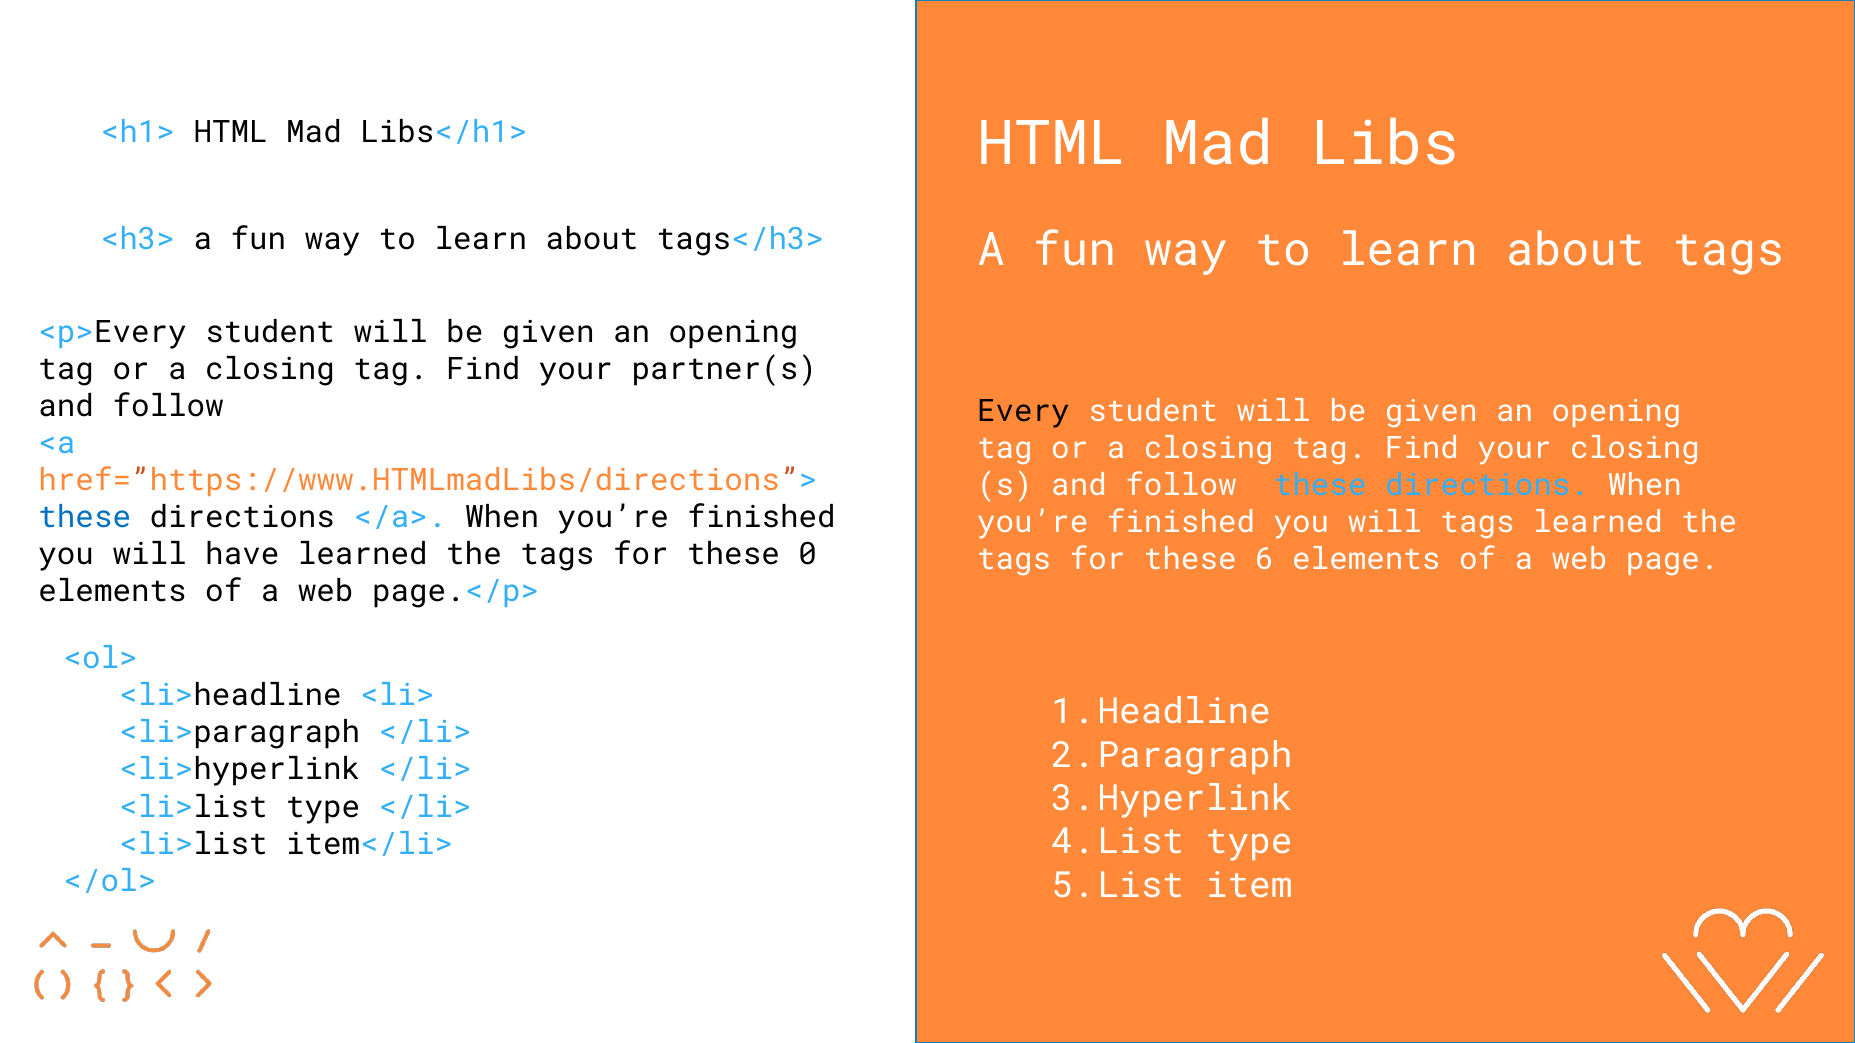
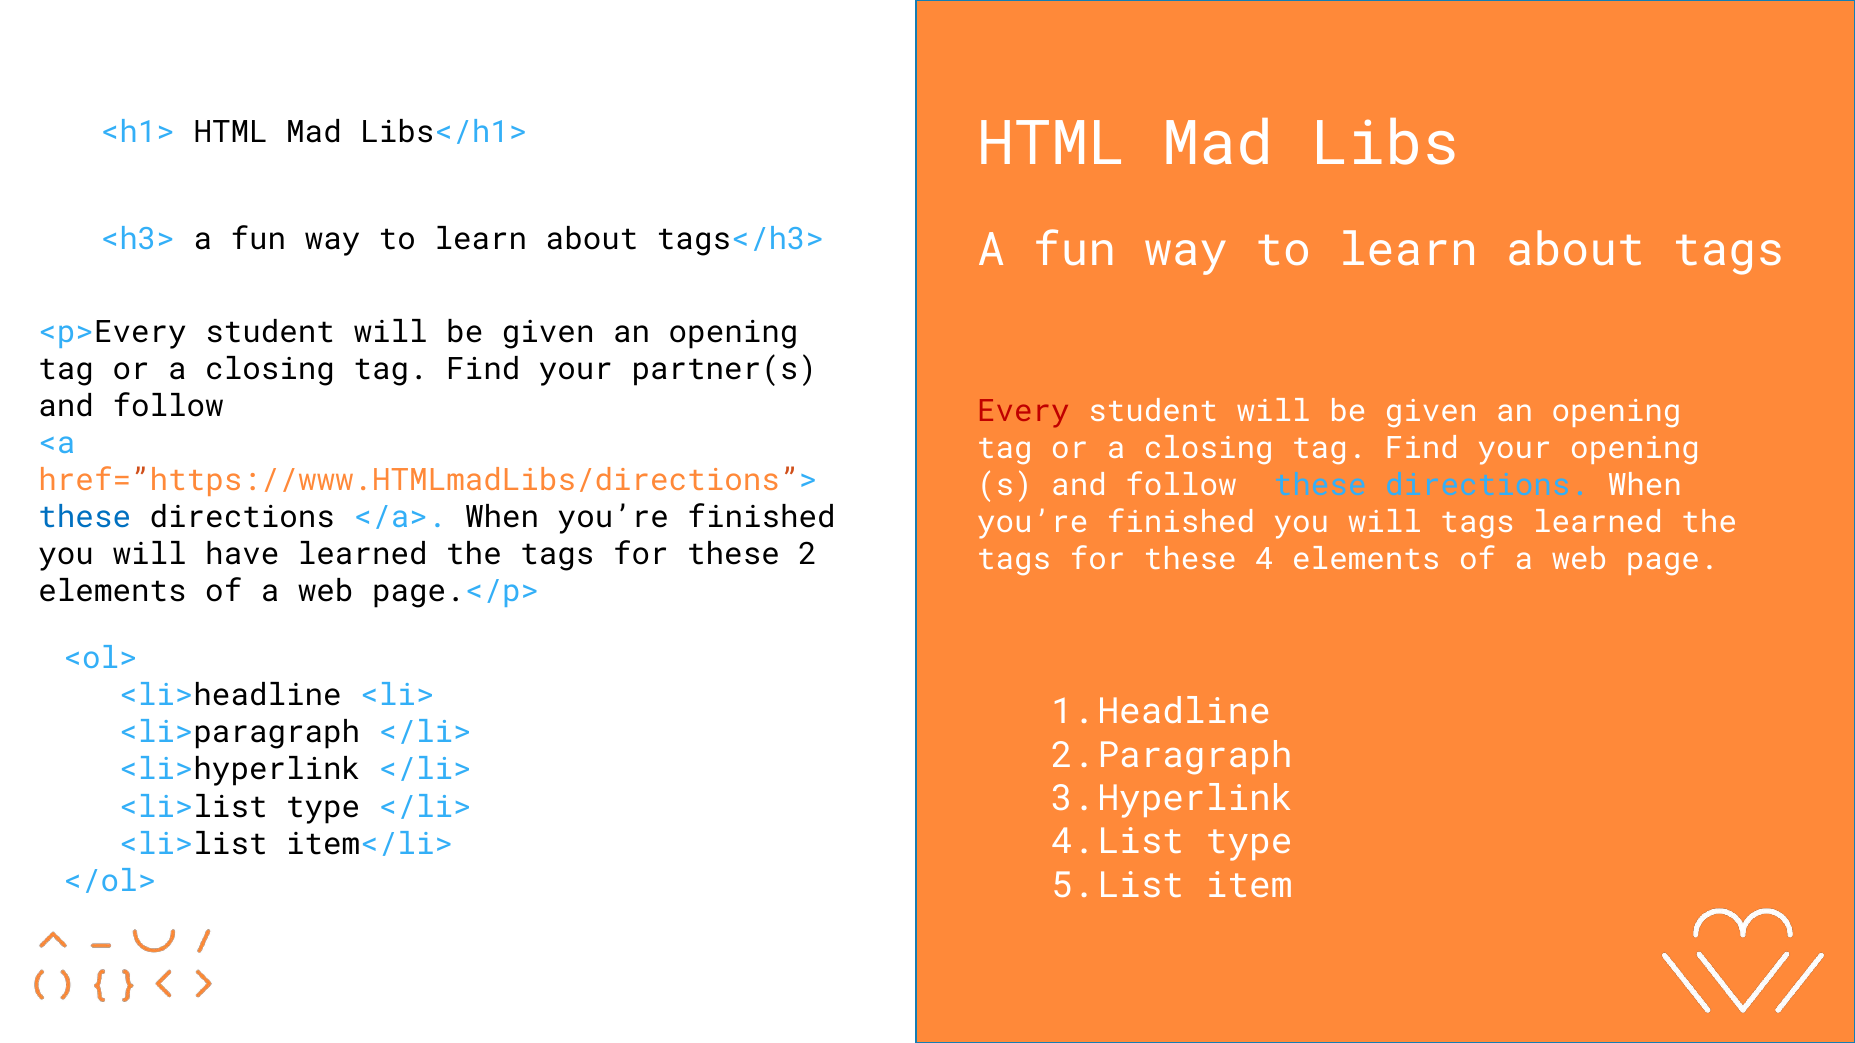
Every colour: black -> red
your closing: closing -> opening
0: 0 -> 2
6: 6 -> 4
